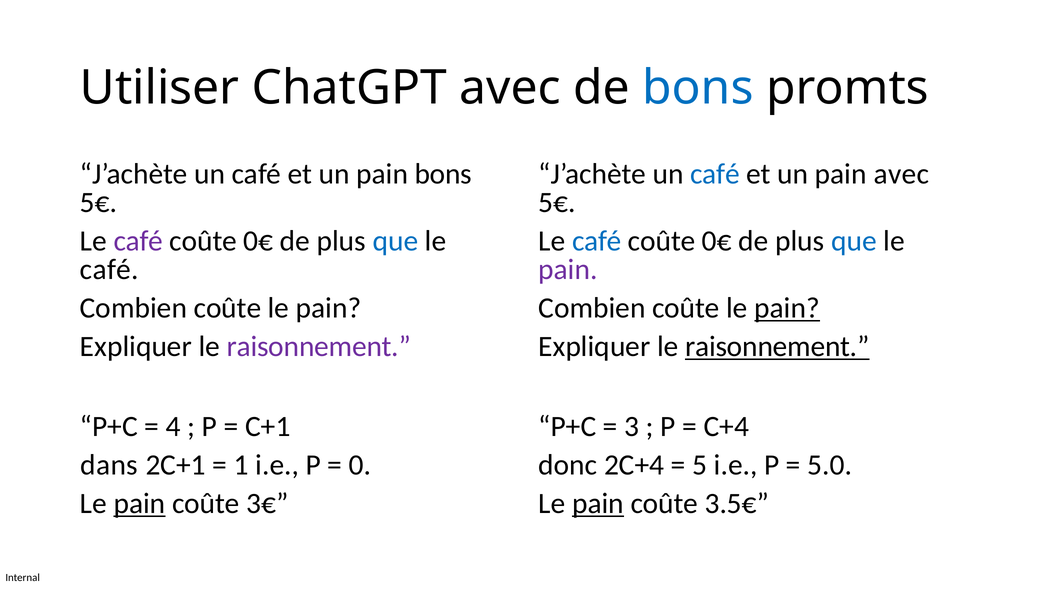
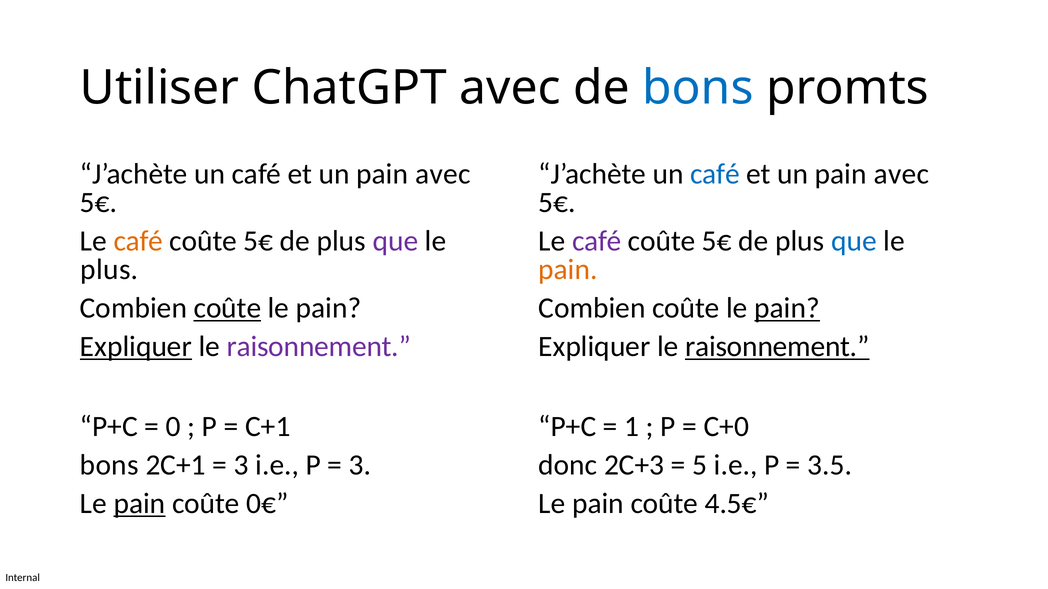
bons at (443, 174): bons -> avec
café at (138, 241) colour: purple -> orange
0€ at (258, 241): 0€ -> 5€
que at (395, 241) colour: blue -> purple
café at (597, 241) colour: blue -> purple
0€ at (717, 241): 0€ -> 5€
café at (109, 270): café -> plus
pain at (568, 270) colour: purple -> orange
coûte at (227, 308) underline: none -> present
Expliquer at (136, 347) underline: none -> present
4: 4 -> 0
3: 3 -> 1
C+4: C+4 -> C+0
dans at (109, 466): dans -> bons
1 at (241, 466): 1 -> 3
0 at (360, 466): 0 -> 3
2C+4: 2C+4 -> 2C+3
5.0: 5.0 -> 3.5
3€: 3€ -> 0€
pain at (598, 504) underline: present -> none
3.5€: 3.5€ -> 4.5€
